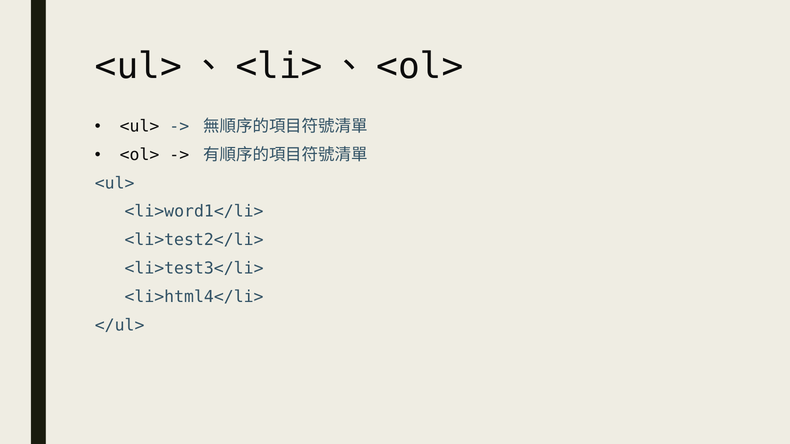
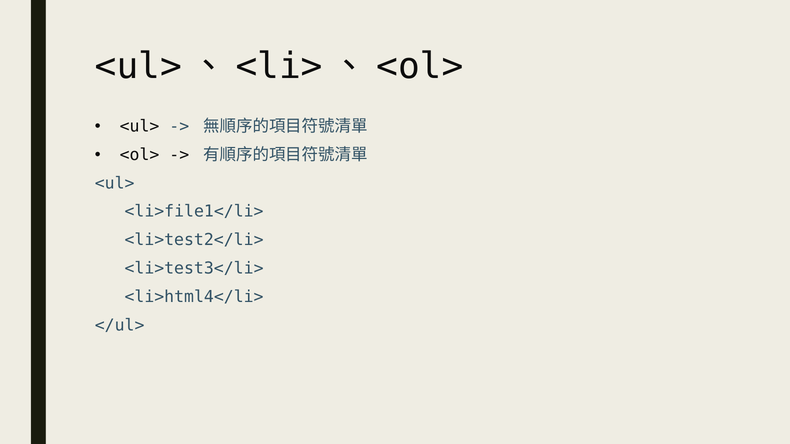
<li>word1</li>: <li>word1</li> -> <li>file1</li>
